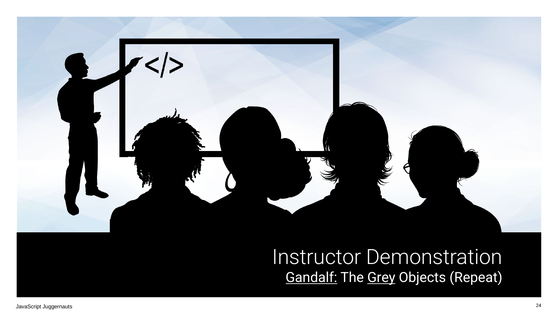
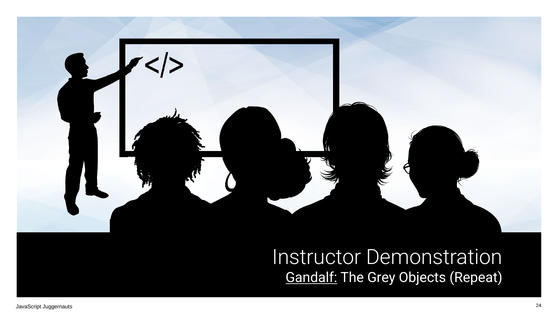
Grey underline: present -> none
